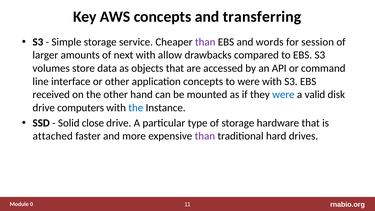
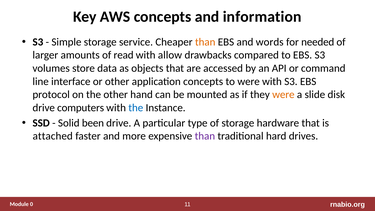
transferring: transferring -> information
than at (205, 42) colour: purple -> orange
session: session -> needed
next: next -> read
received: received -> protocol
were at (283, 95) colour: blue -> orange
valid: valid -> slide
close: close -> been
